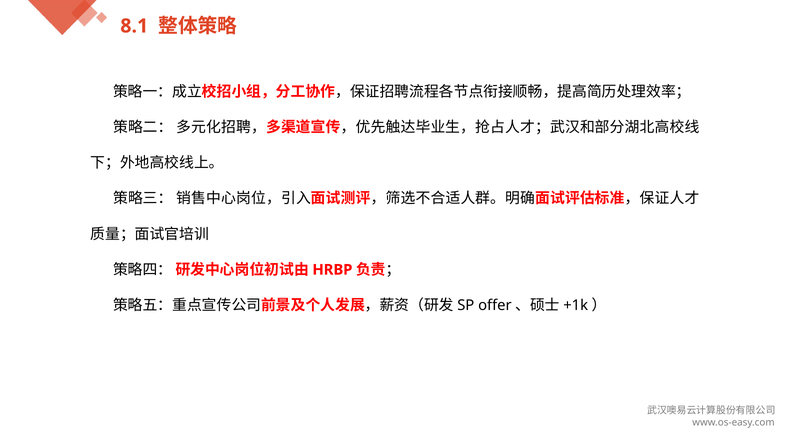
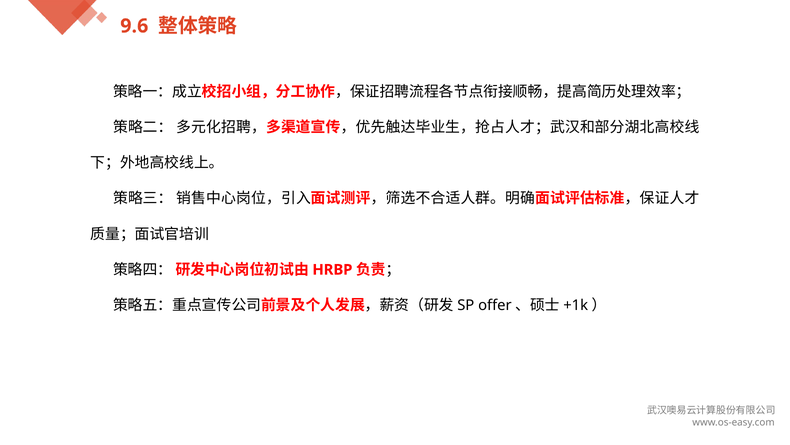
8.1: 8.1 -> 9.6
